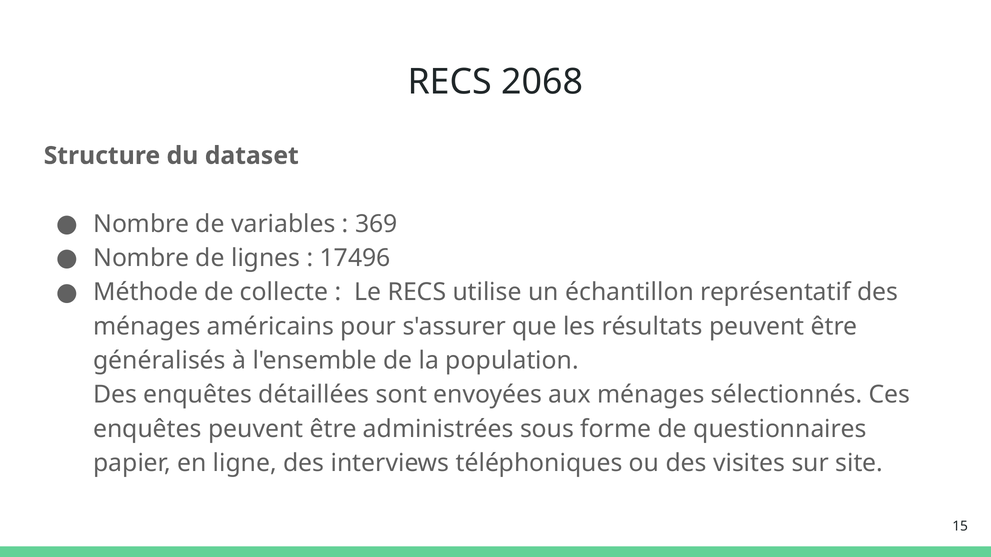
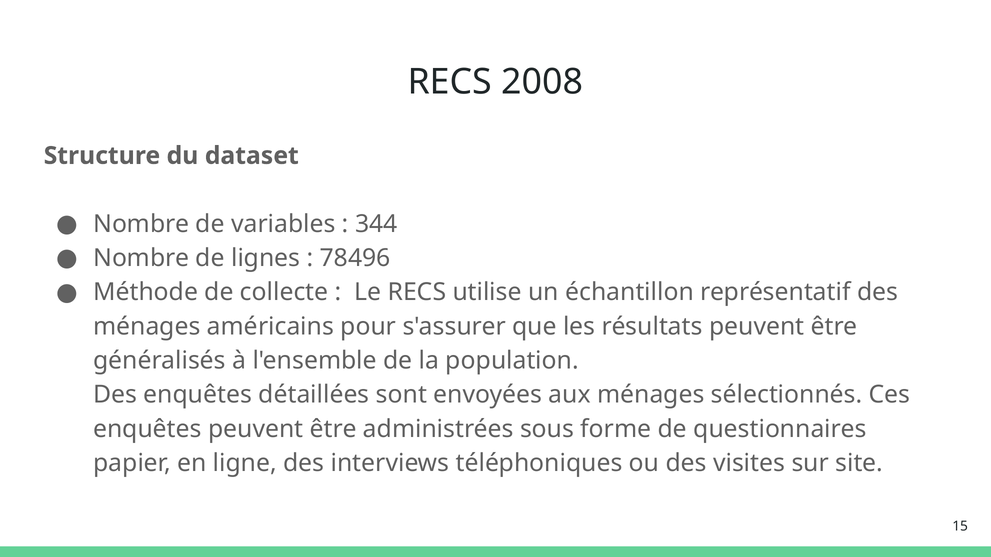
2068: 2068 -> 2008
369: 369 -> 344
17496: 17496 -> 78496
